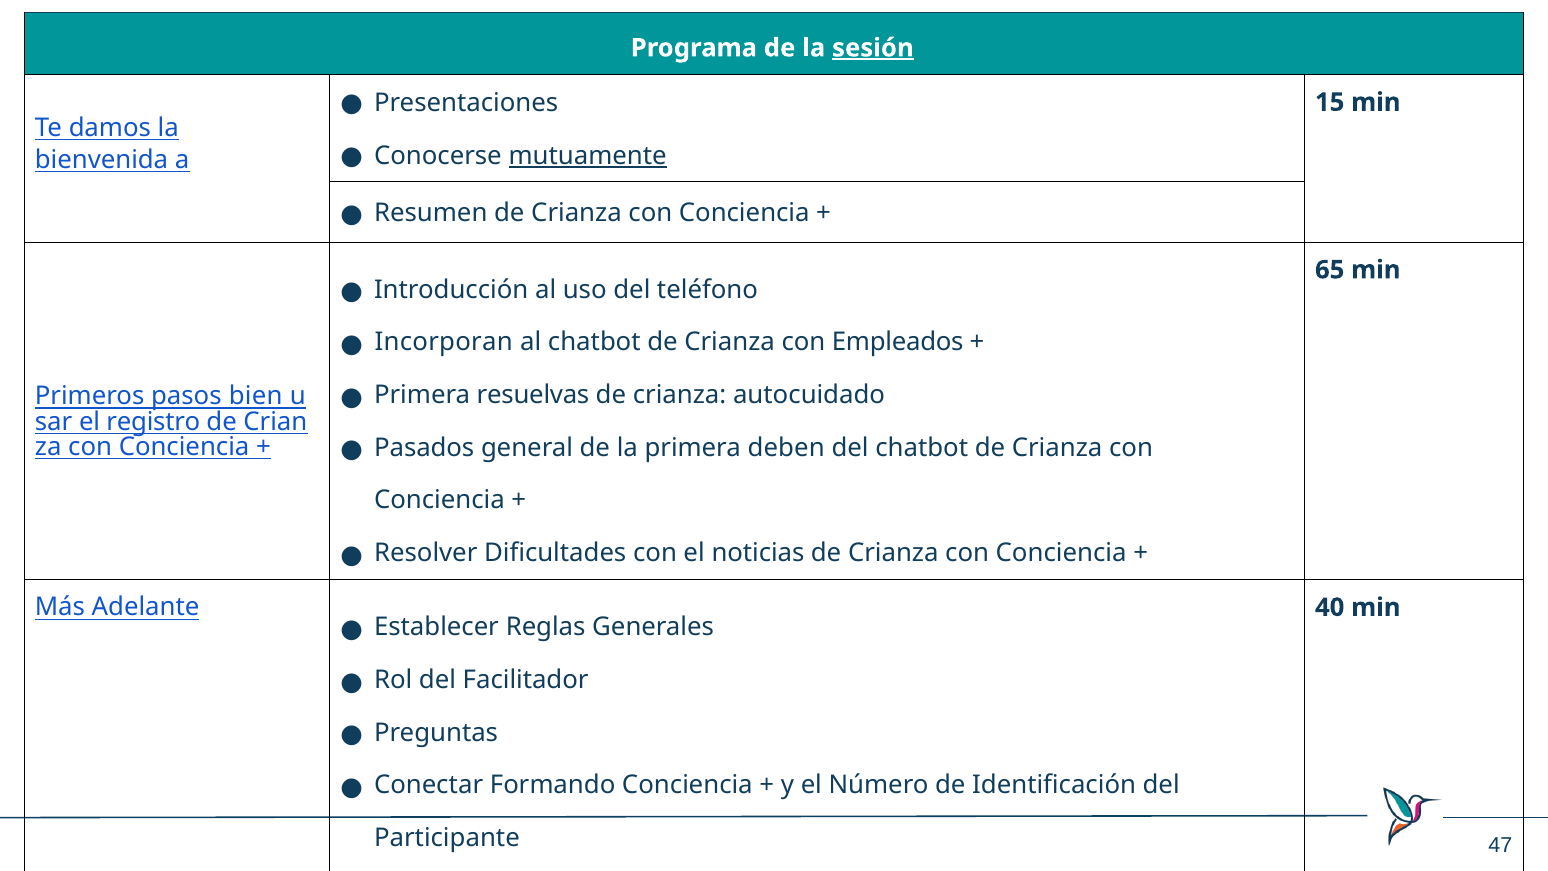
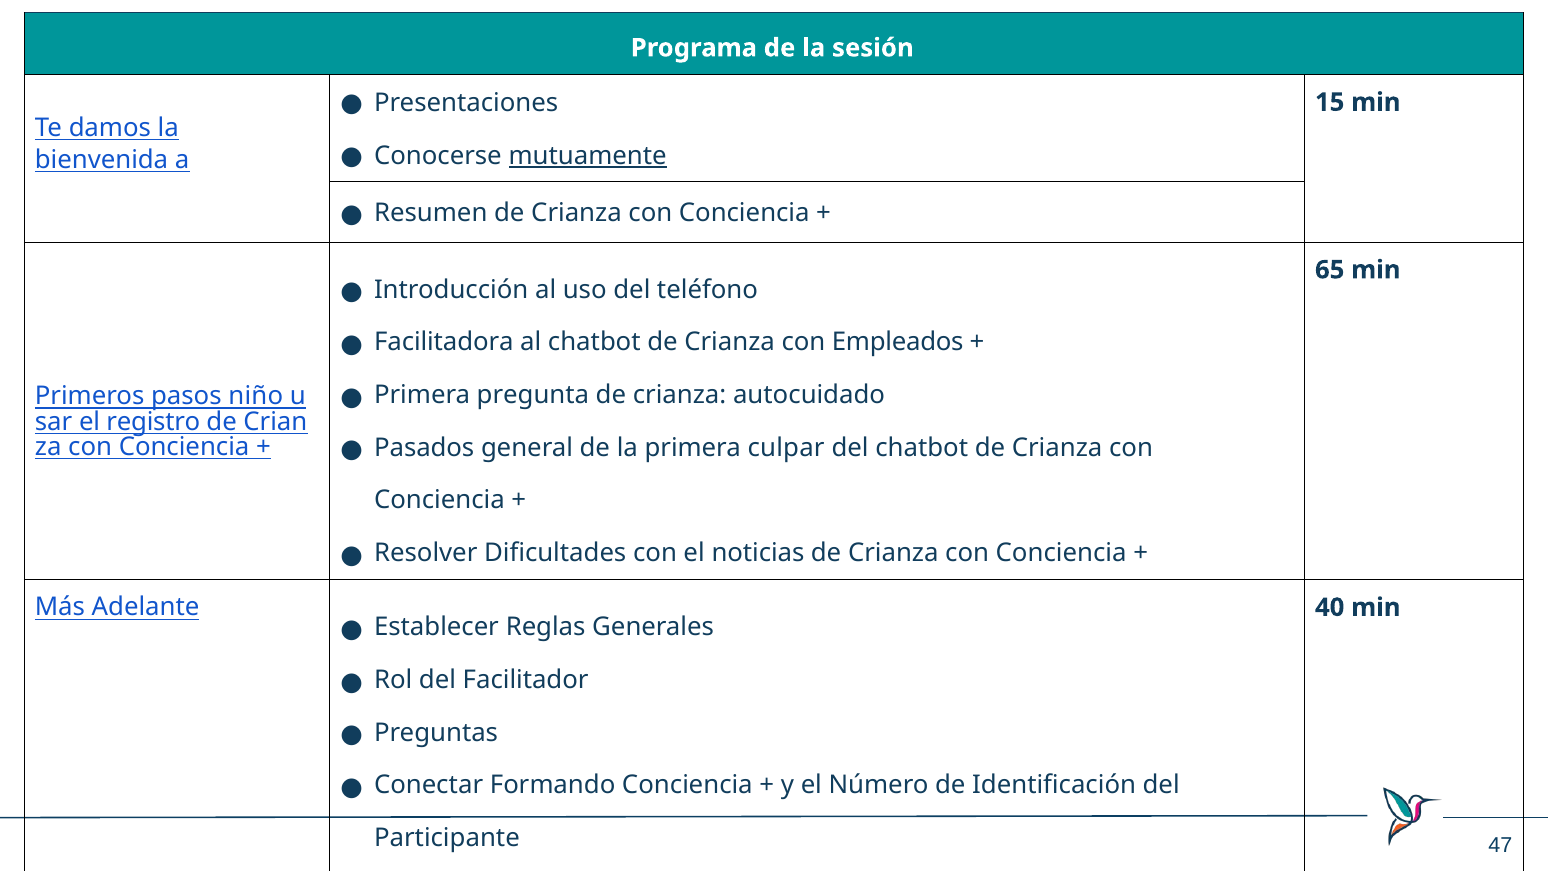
sesión underline: present -> none
Incorporan: Incorporan -> Facilitadora
resuelvas: resuelvas -> pregunta
bien: bien -> niño
deben: deben -> culpar
